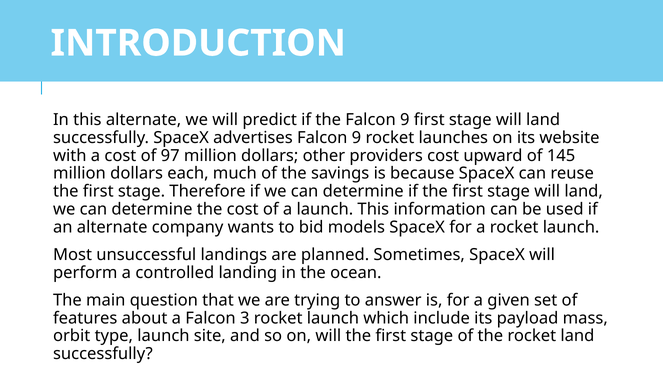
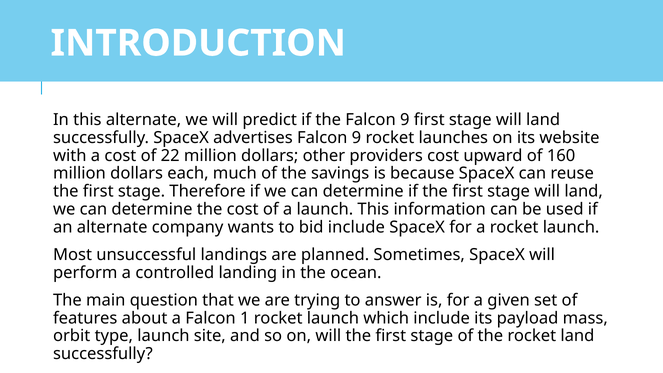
97: 97 -> 22
145: 145 -> 160
bid models: models -> include
3: 3 -> 1
